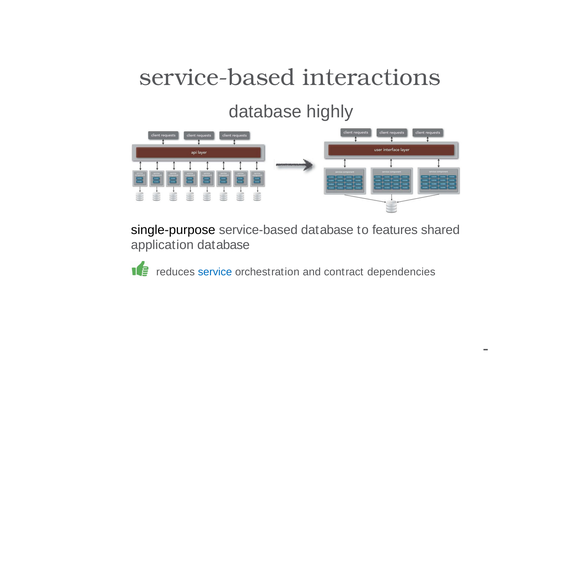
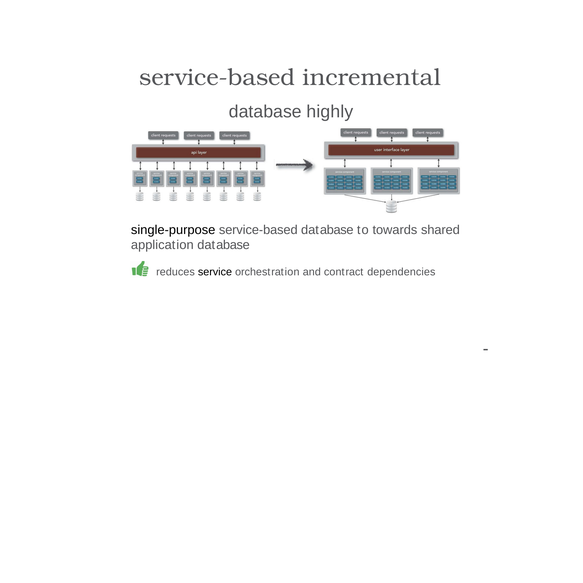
interactions: interactions -> incremental
features: features -> towards
service colour: blue -> black
